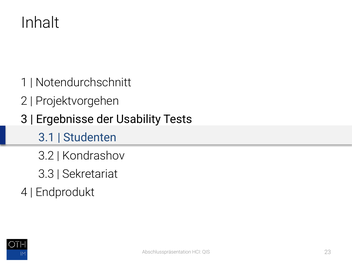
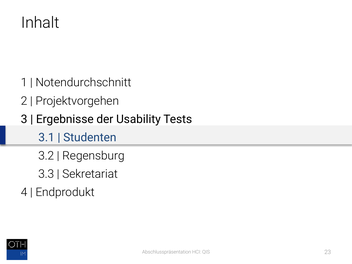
Kondrashov: Kondrashov -> Regensburg
